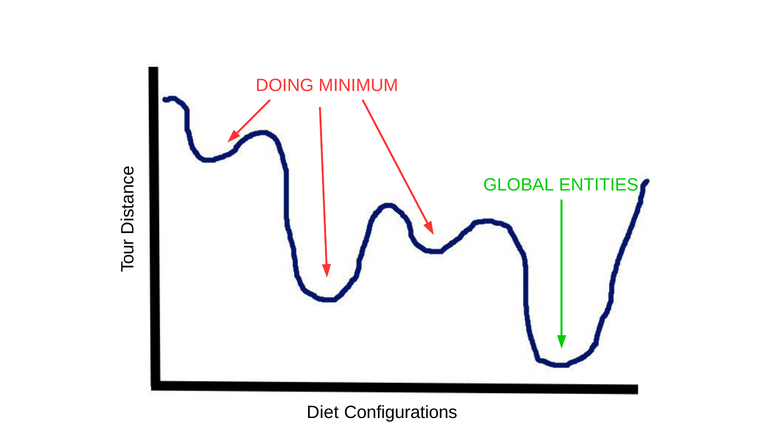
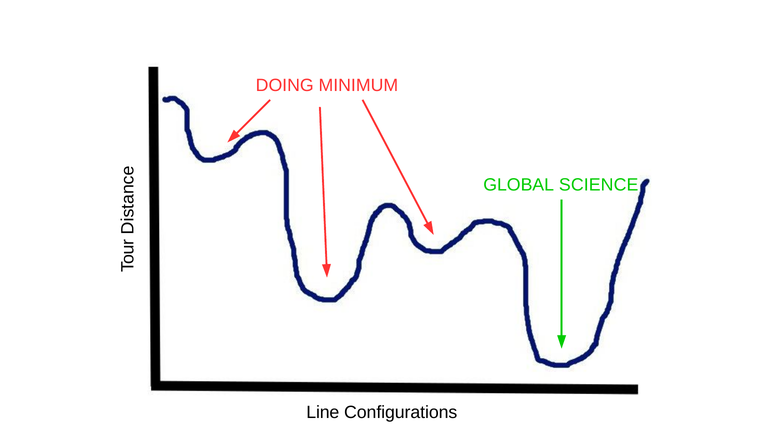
ENTITIES: ENTITIES -> SCIENCE
Diet: Diet -> Line
